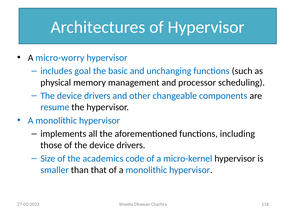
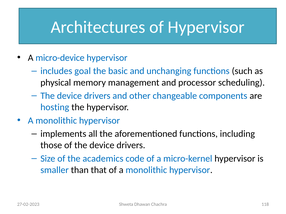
micro-worry: micro-worry -> micro-device
resume: resume -> hosting
